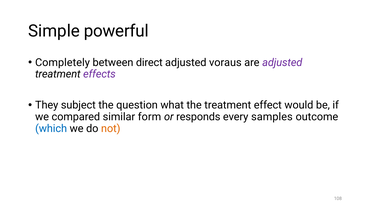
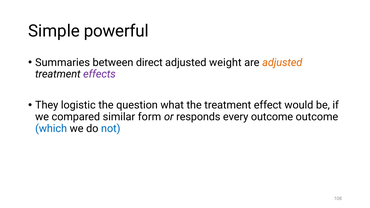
Completely: Completely -> Summaries
voraus: voraus -> weight
adjusted at (282, 63) colour: purple -> orange
subject: subject -> logistic
every samples: samples -> outcome
not colour: orange -> blue
